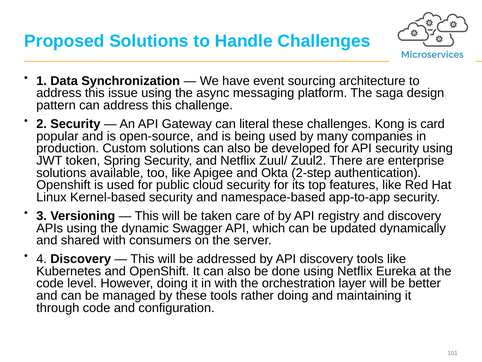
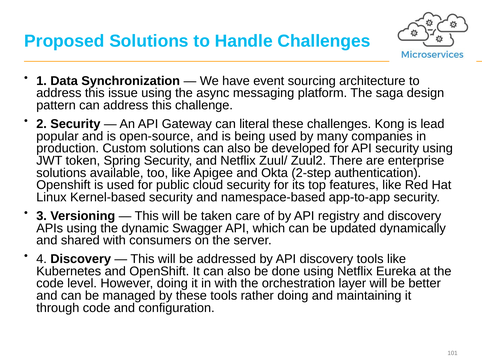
card: card -> lead
